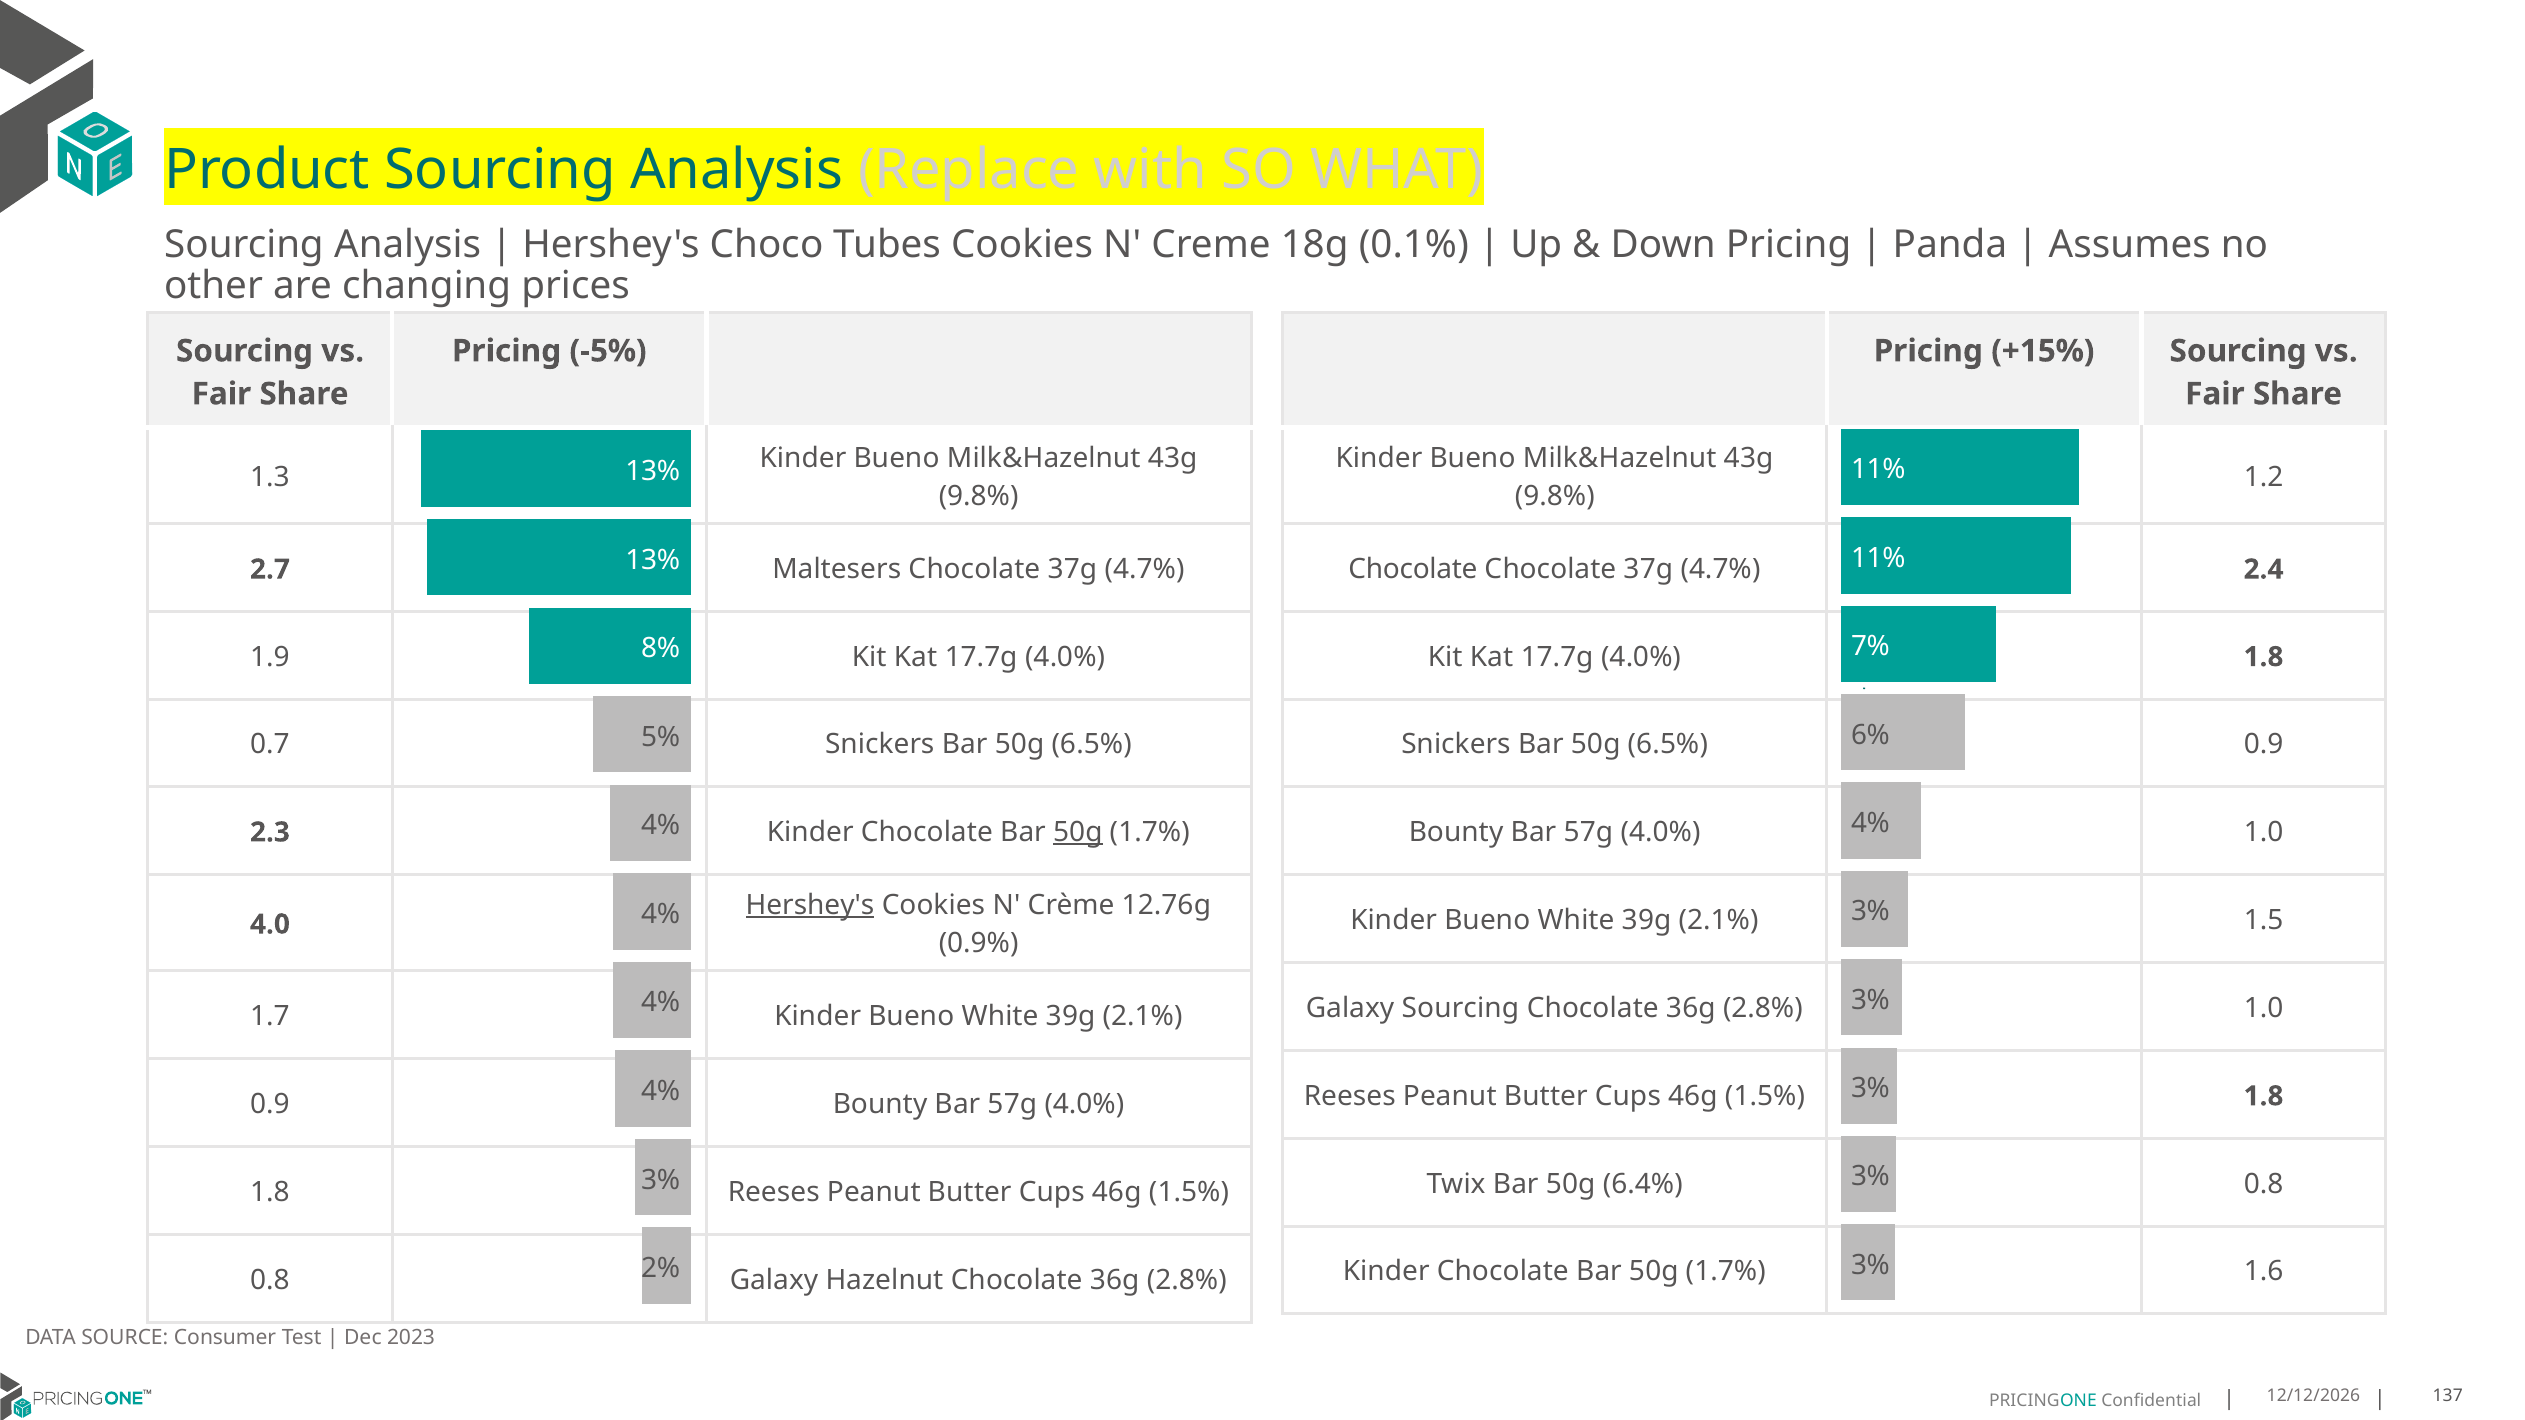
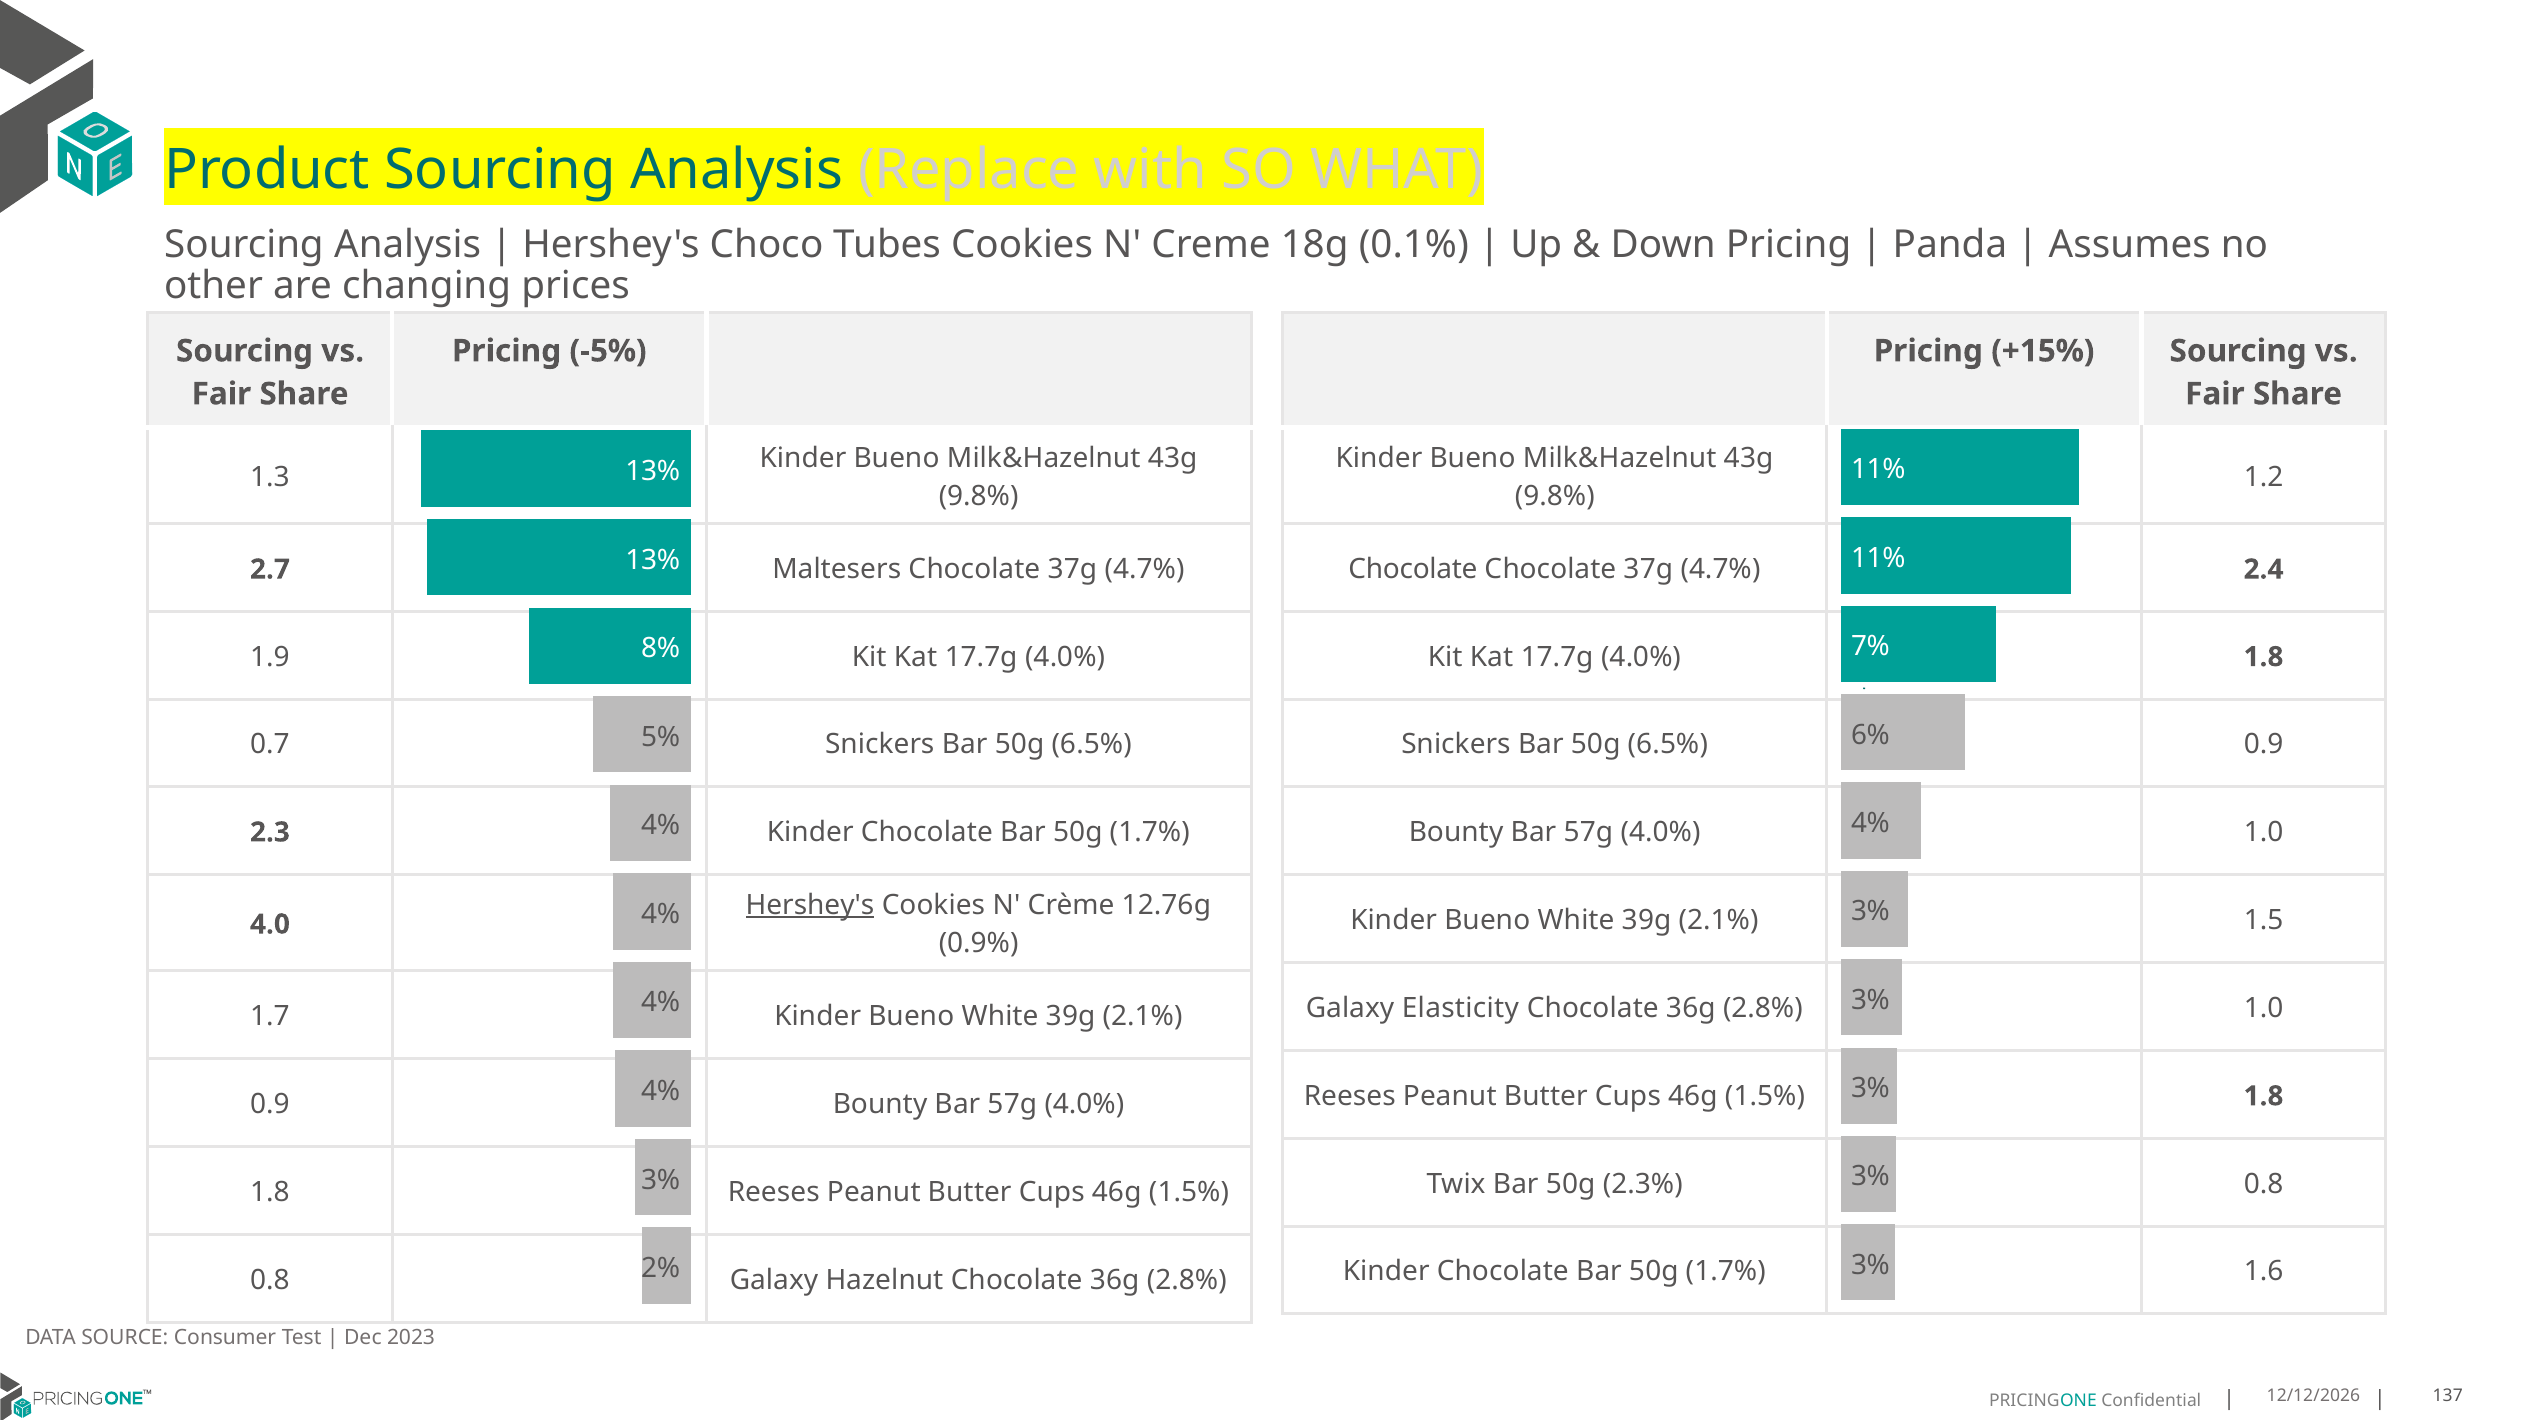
50g at (1078, 832) underline: present -> none
Galaxy Sourcing: Sourcing -> Elasticity
6.4%: 6.4% -> 2.3%
